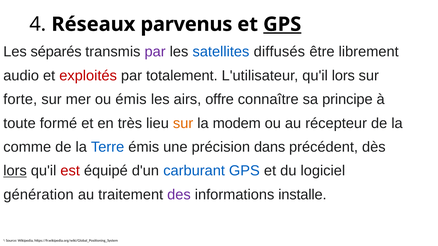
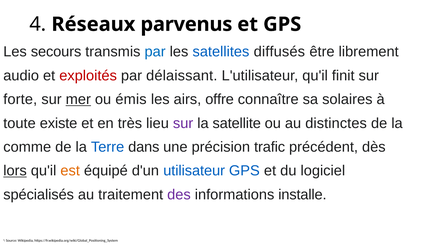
GPS at (282, 24) underline: present -> none
séparés: séparés -> secours
par at (155, 52) colour: purple -> blue
totalement: totalement -> délaissant
qu'il lors: lors -> finit
mer underline: none -> present
principe: principe -> solaires
formé: formé -> existe
sur at (183, 123) colour: orange -> purple
modem: modem -> satellite
récepteur: récepteur -> distinctes
Terre émis: émis -> dans
dans: dans -> trafic
est colour: red -> orange
carburant: carburant -> utilisateur
génération: génération -> spécialisés
